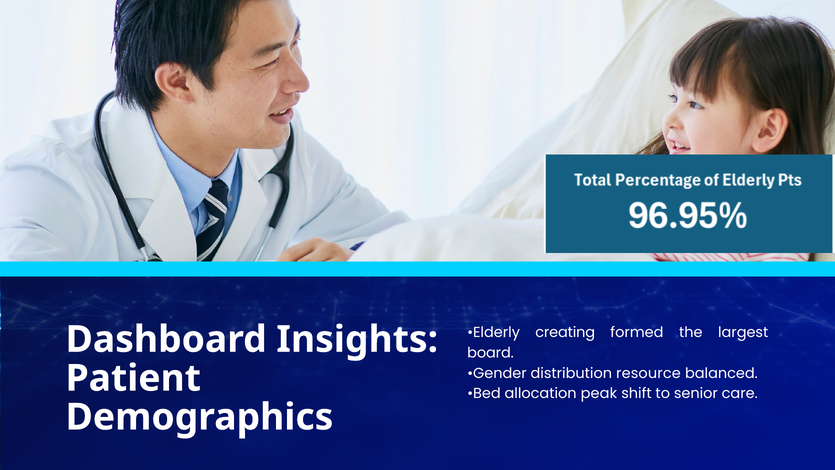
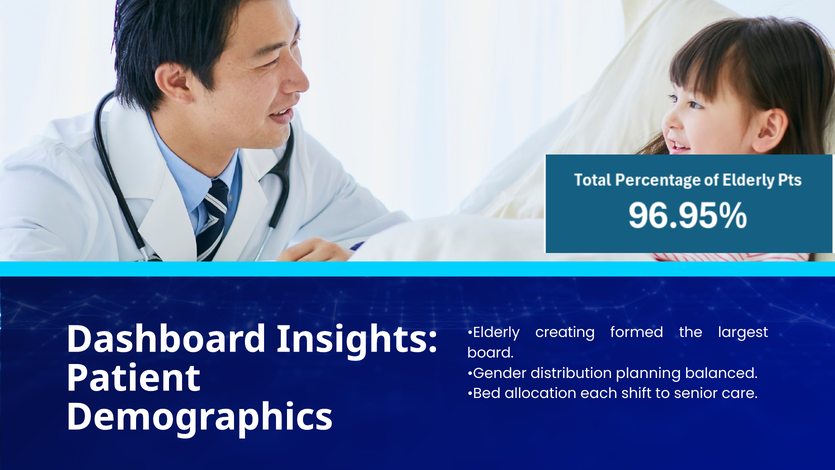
resource: resource -> planning
peak: peak -> each
